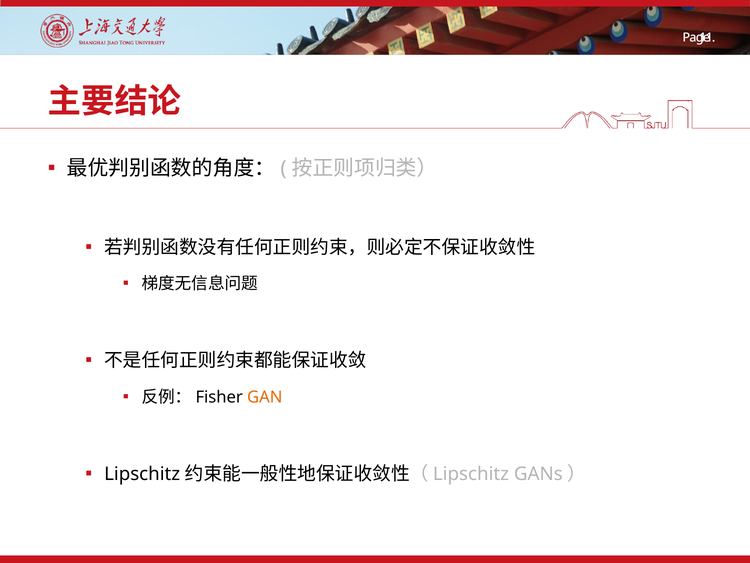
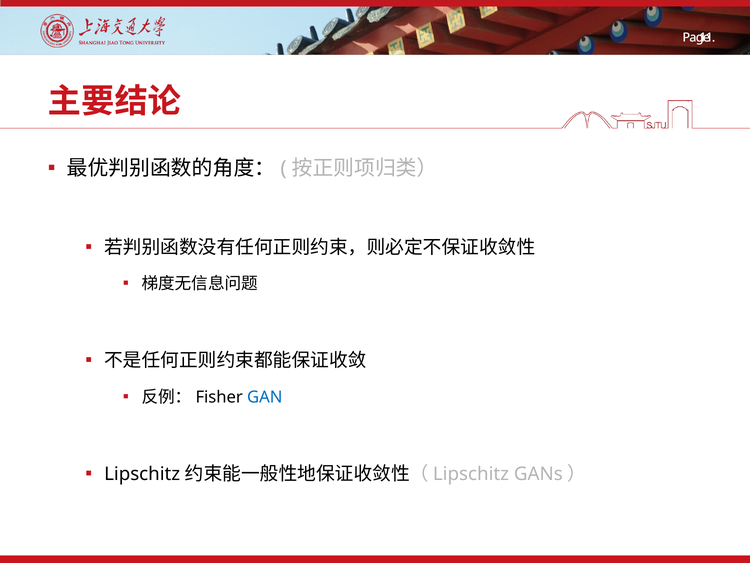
GAN colour: orange -> blue
